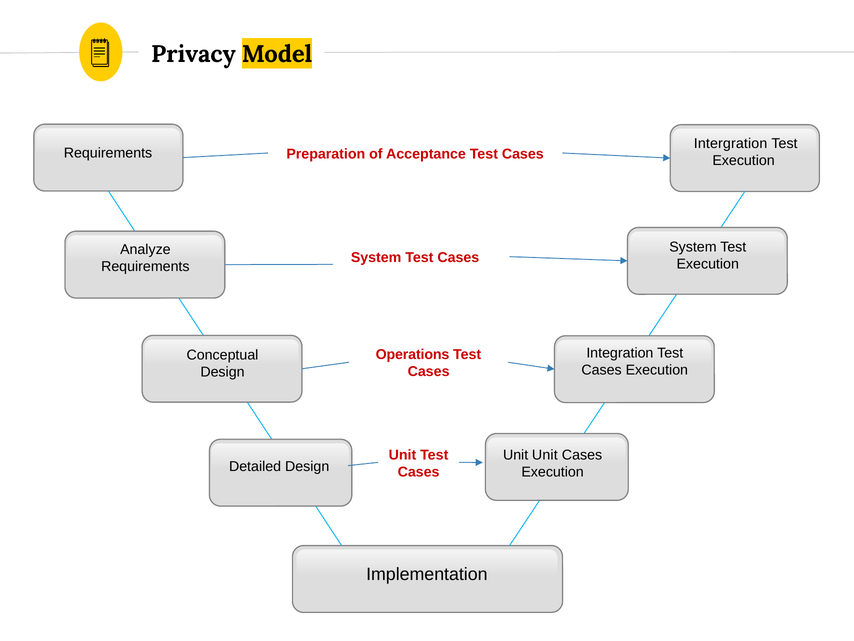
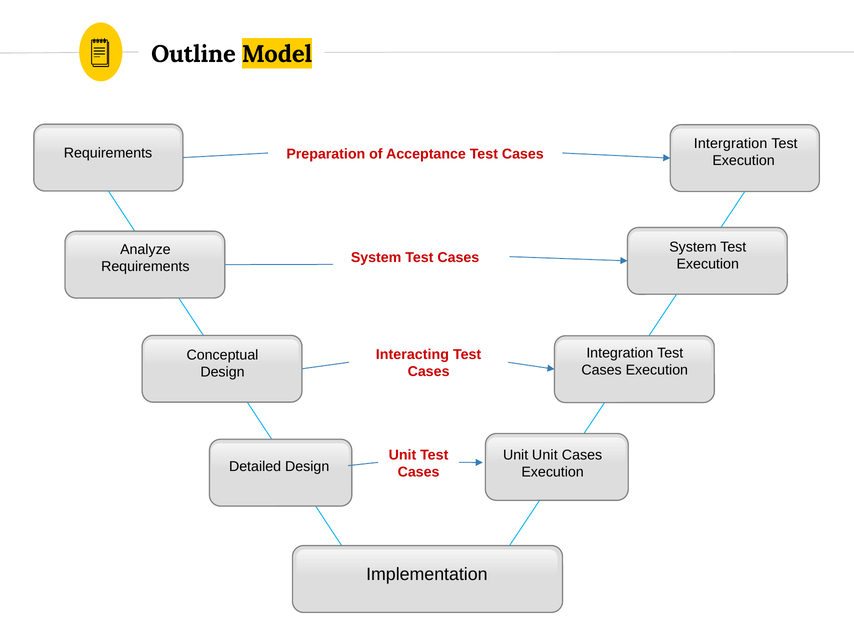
Privacy: Privacy -> Outline
Operations: Operations -> Interacting
